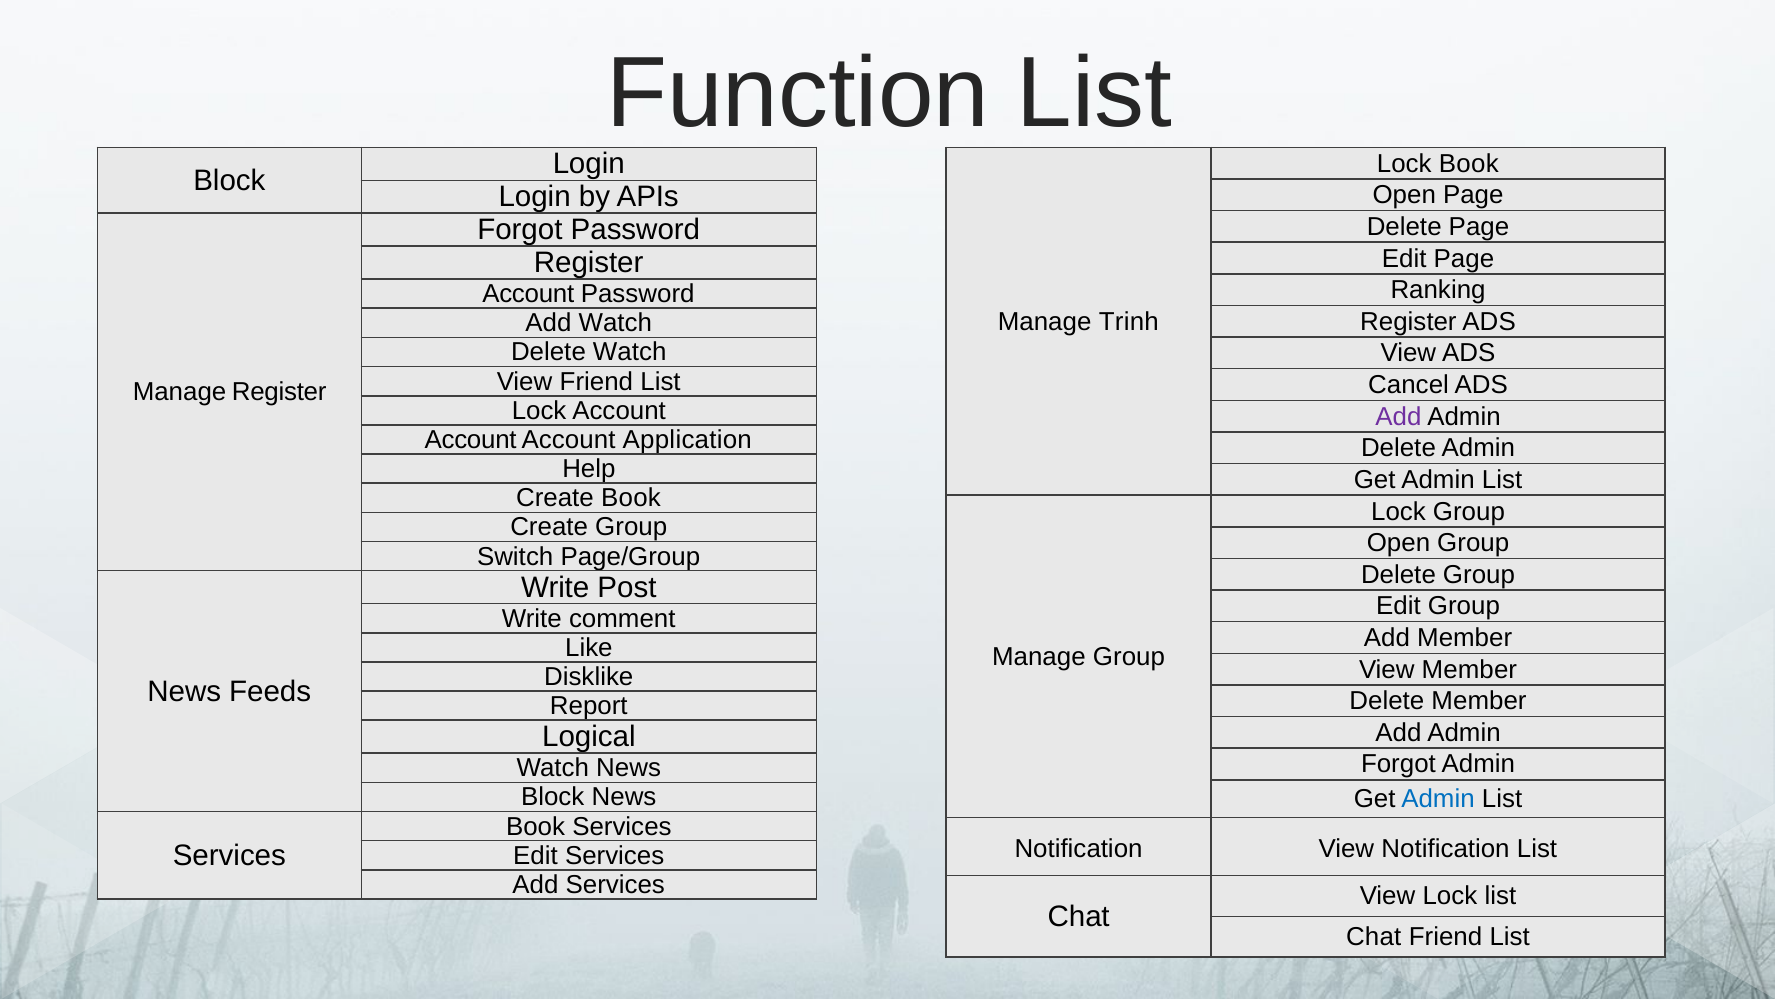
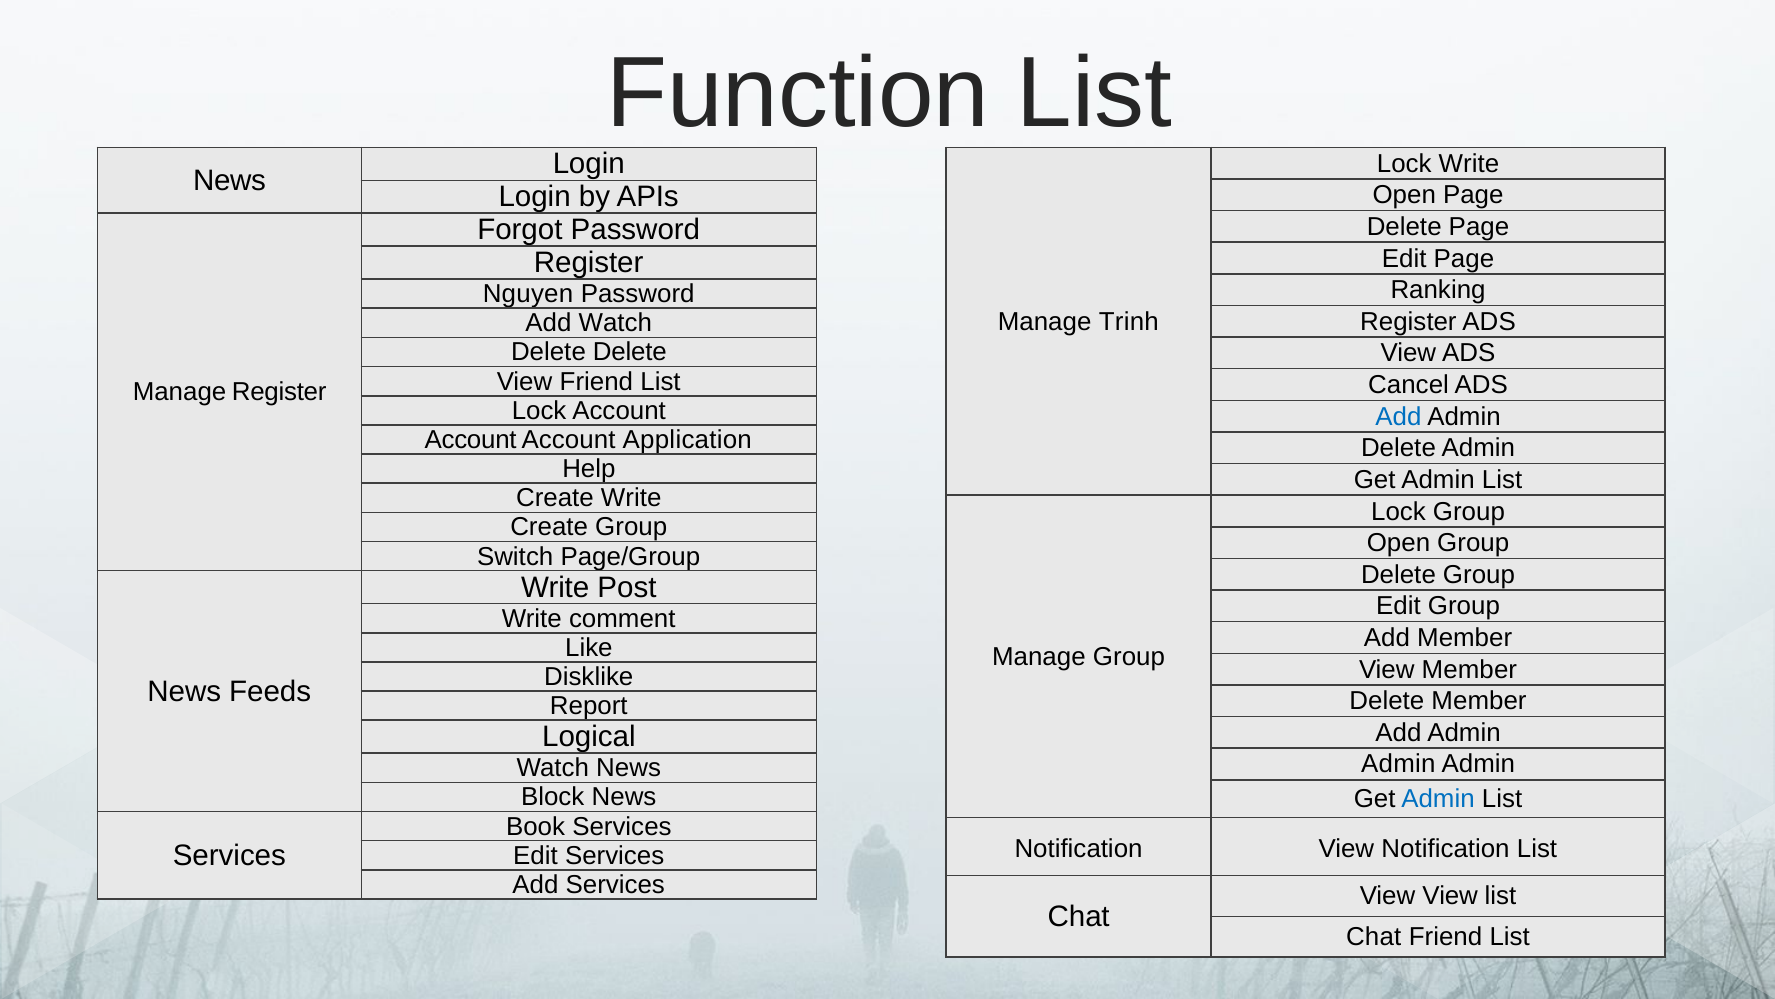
Lock Book: Book -> Write
Block at (229, 181): Block -> News
Account at (528, 294): Account -> Nguyen
Delete Watch: Watch -> Delete
Add at (1398, 416) colour: purple -> blue
Create Book: Book -> Write
Forgot at (1398, 764): Forgot -> Admin
View Lock: Lock -> View
